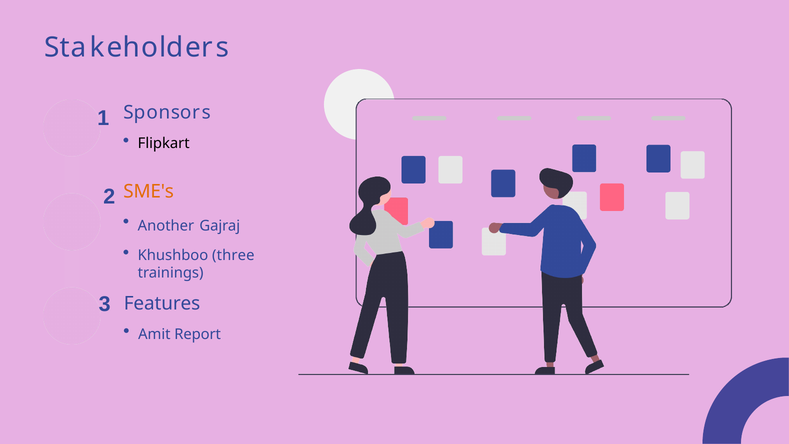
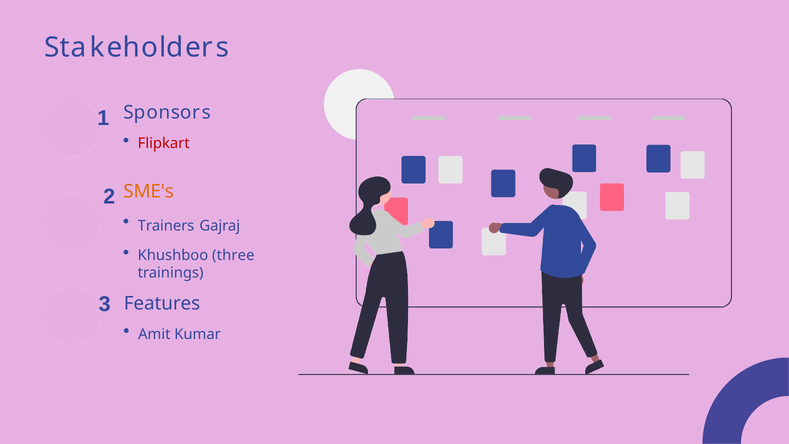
Flipkart colour: black -> red
Another: Another -> Trainers
Report: Report -> Kumar
